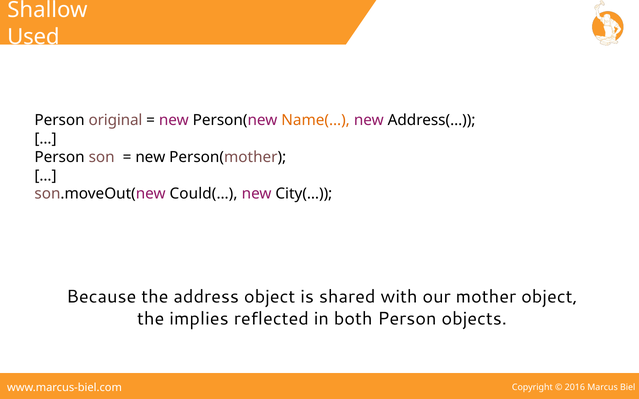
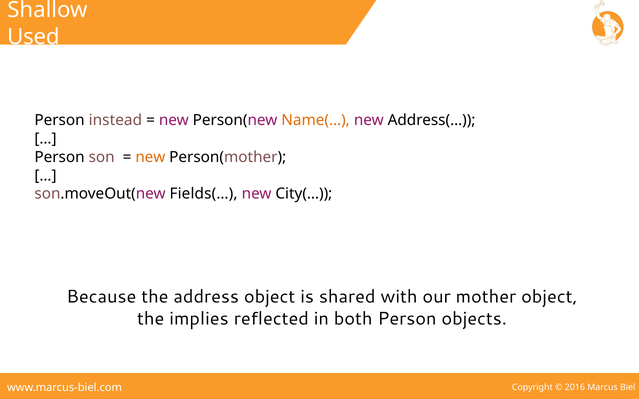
original: original -> instead
new at (150, 157) colour: black -> orange
Could(…: Could(… -> Fields(…
